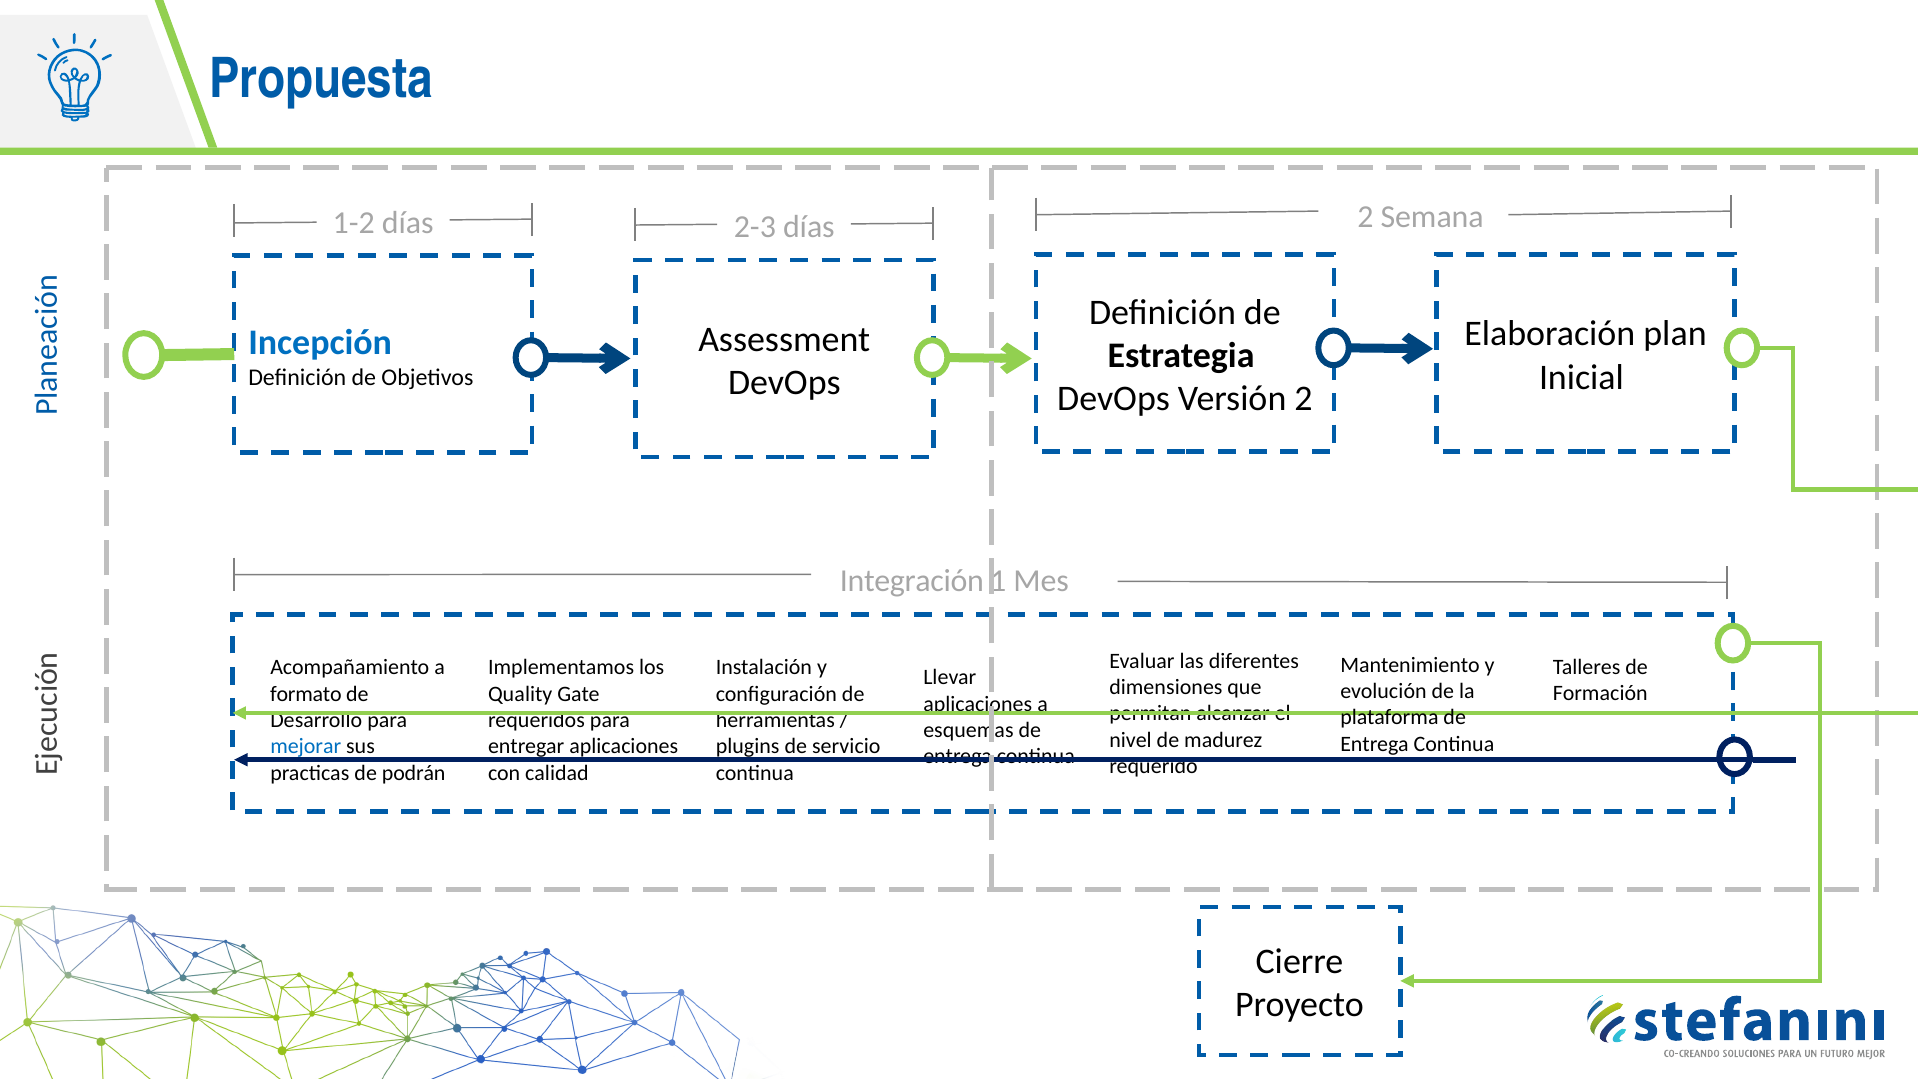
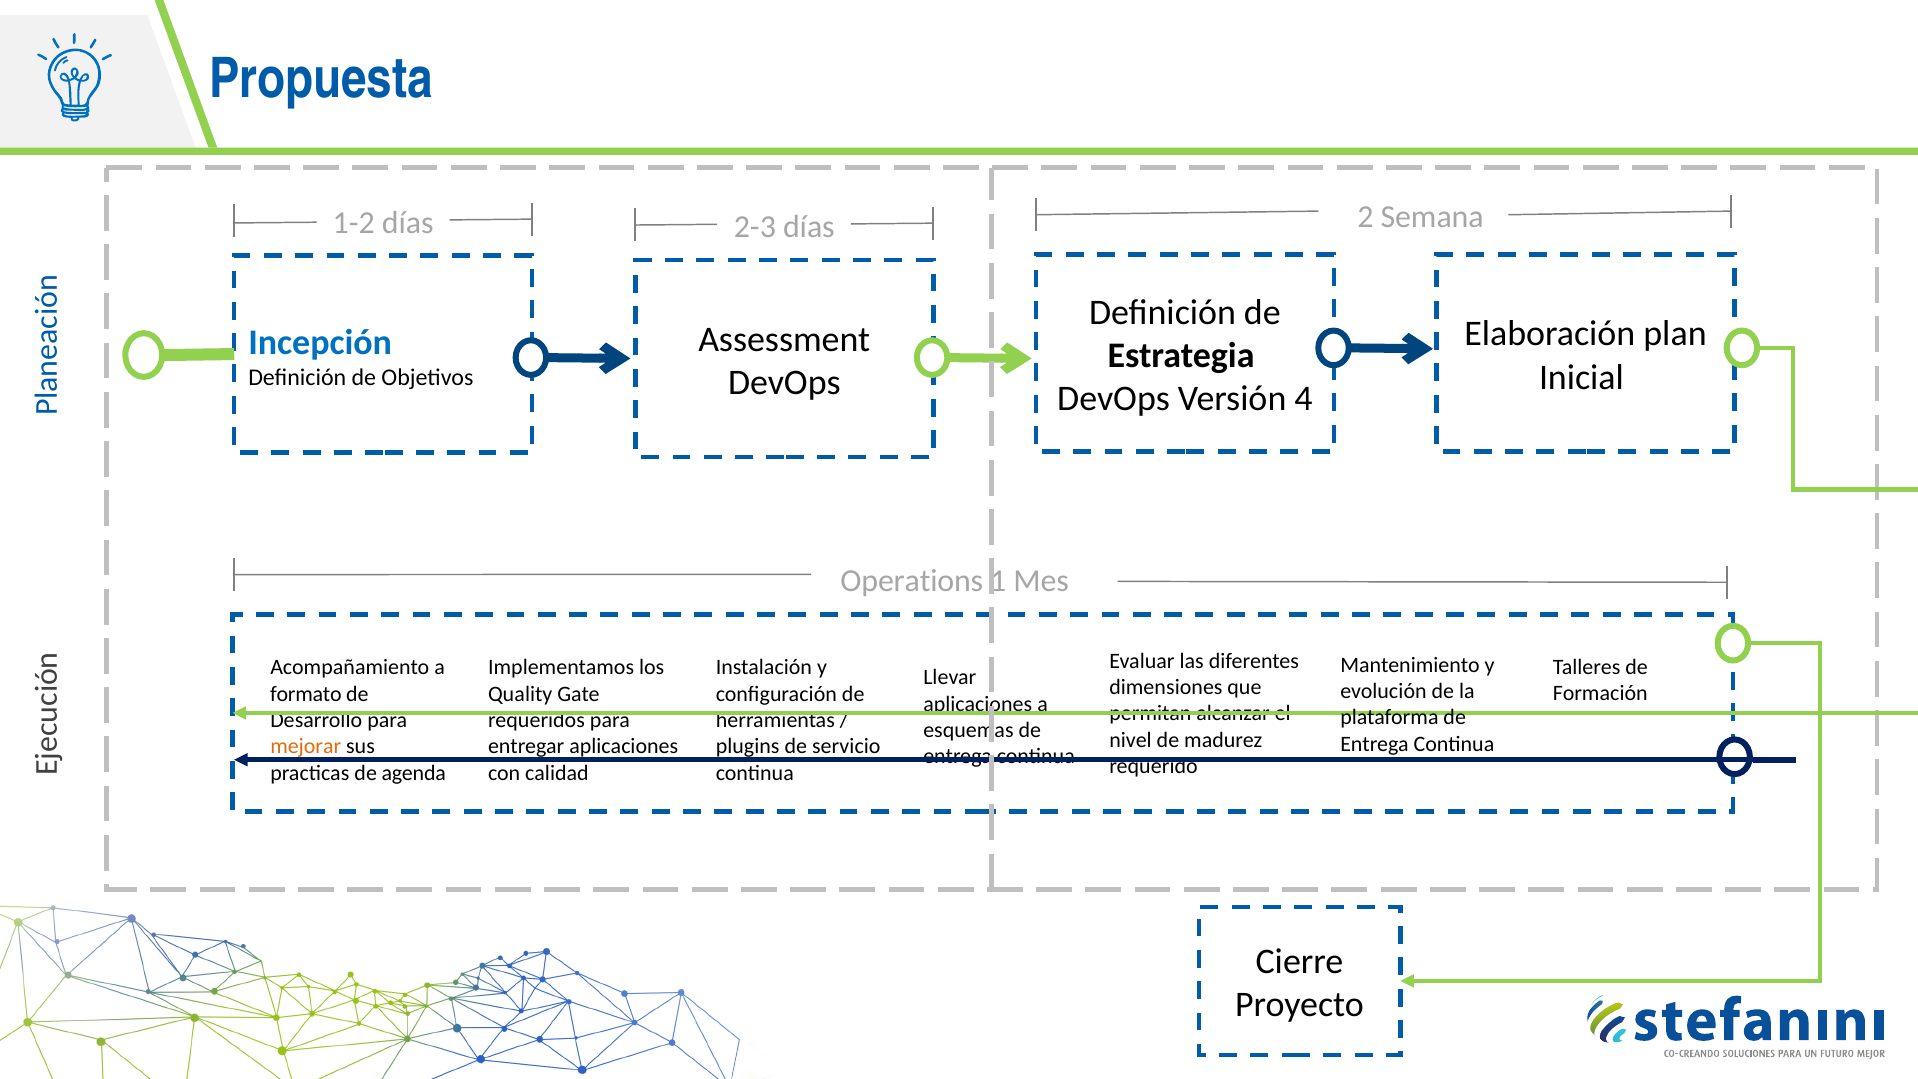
Versión 2: 2 -> 4
Integración: Integración -> Operations
mejorar colour: blue -> orange
podrán: podrán -> agenda
